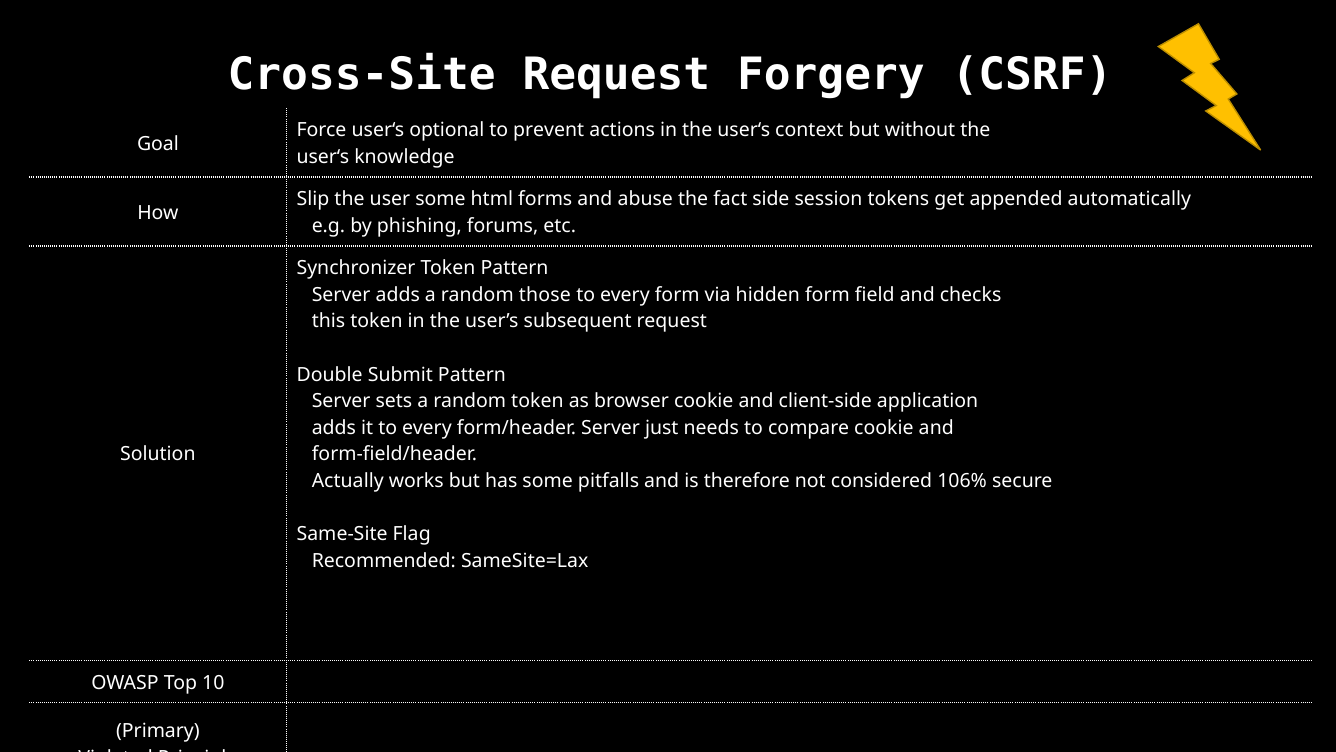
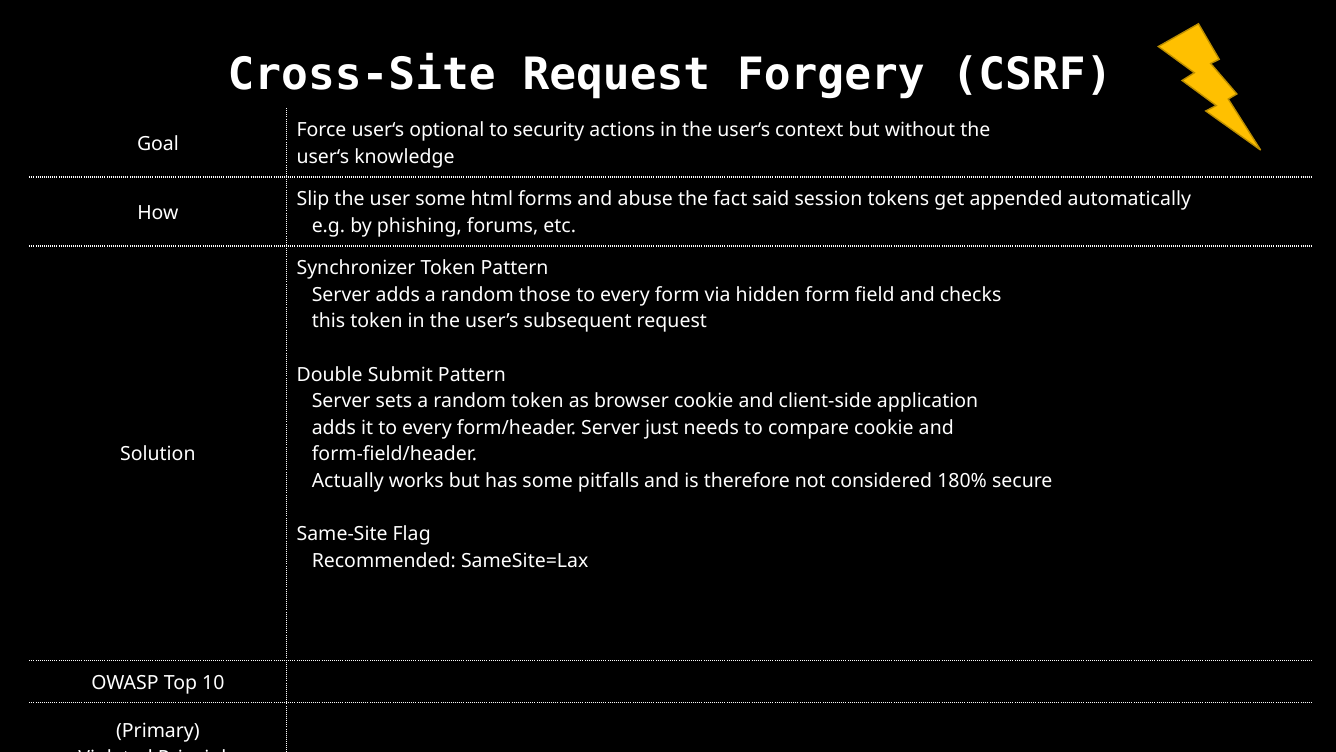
prevent: prevent -> security
side: side -> said
106%: 106% -> 180%
